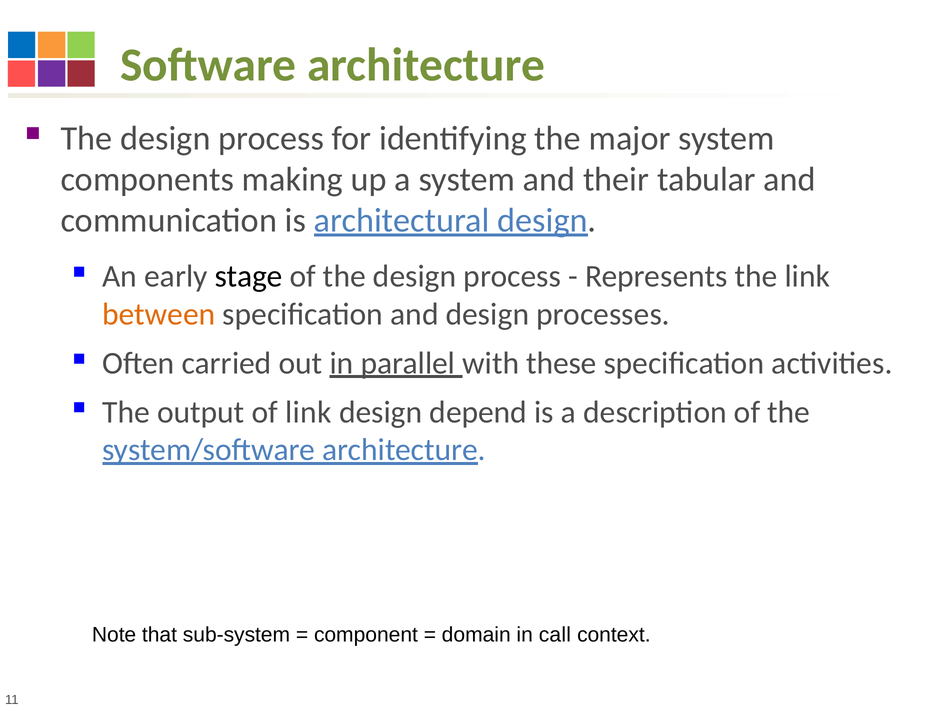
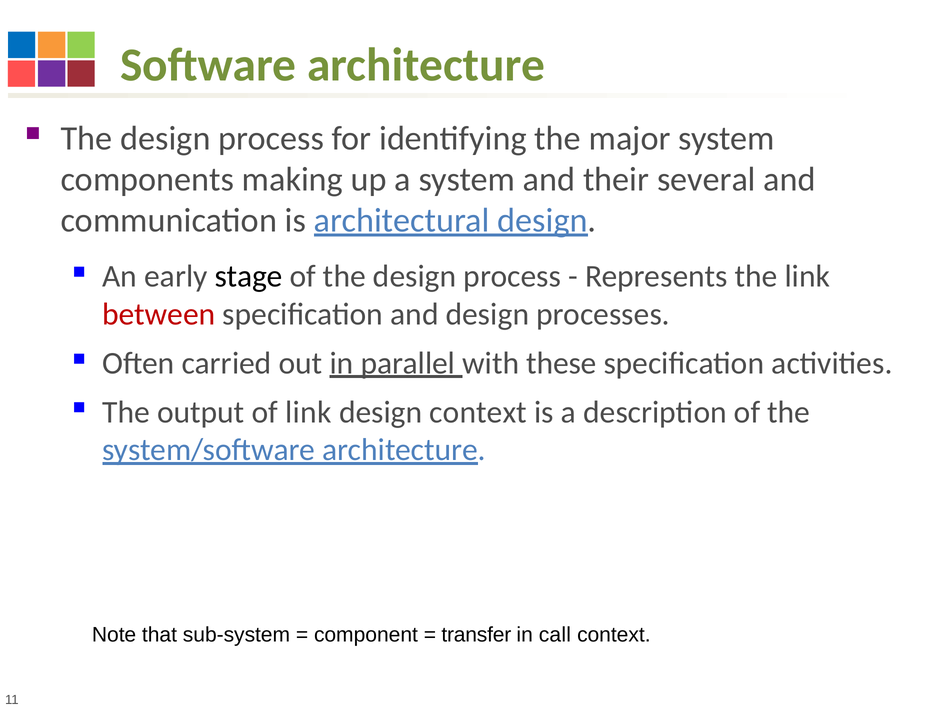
tabular: tabular -> several
between colour: orange -> red
design depend: depend -> context
domain: domain -> transfer
